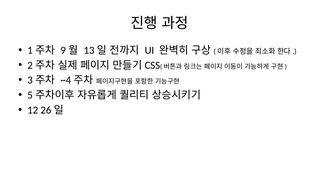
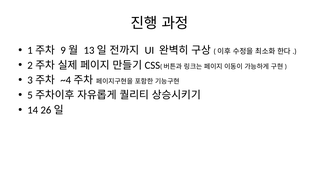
12: 12 -> 14
